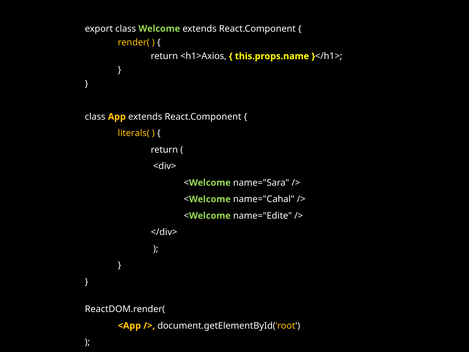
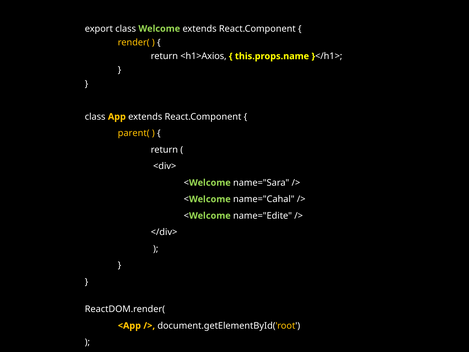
literals(: literals( -> parent(
